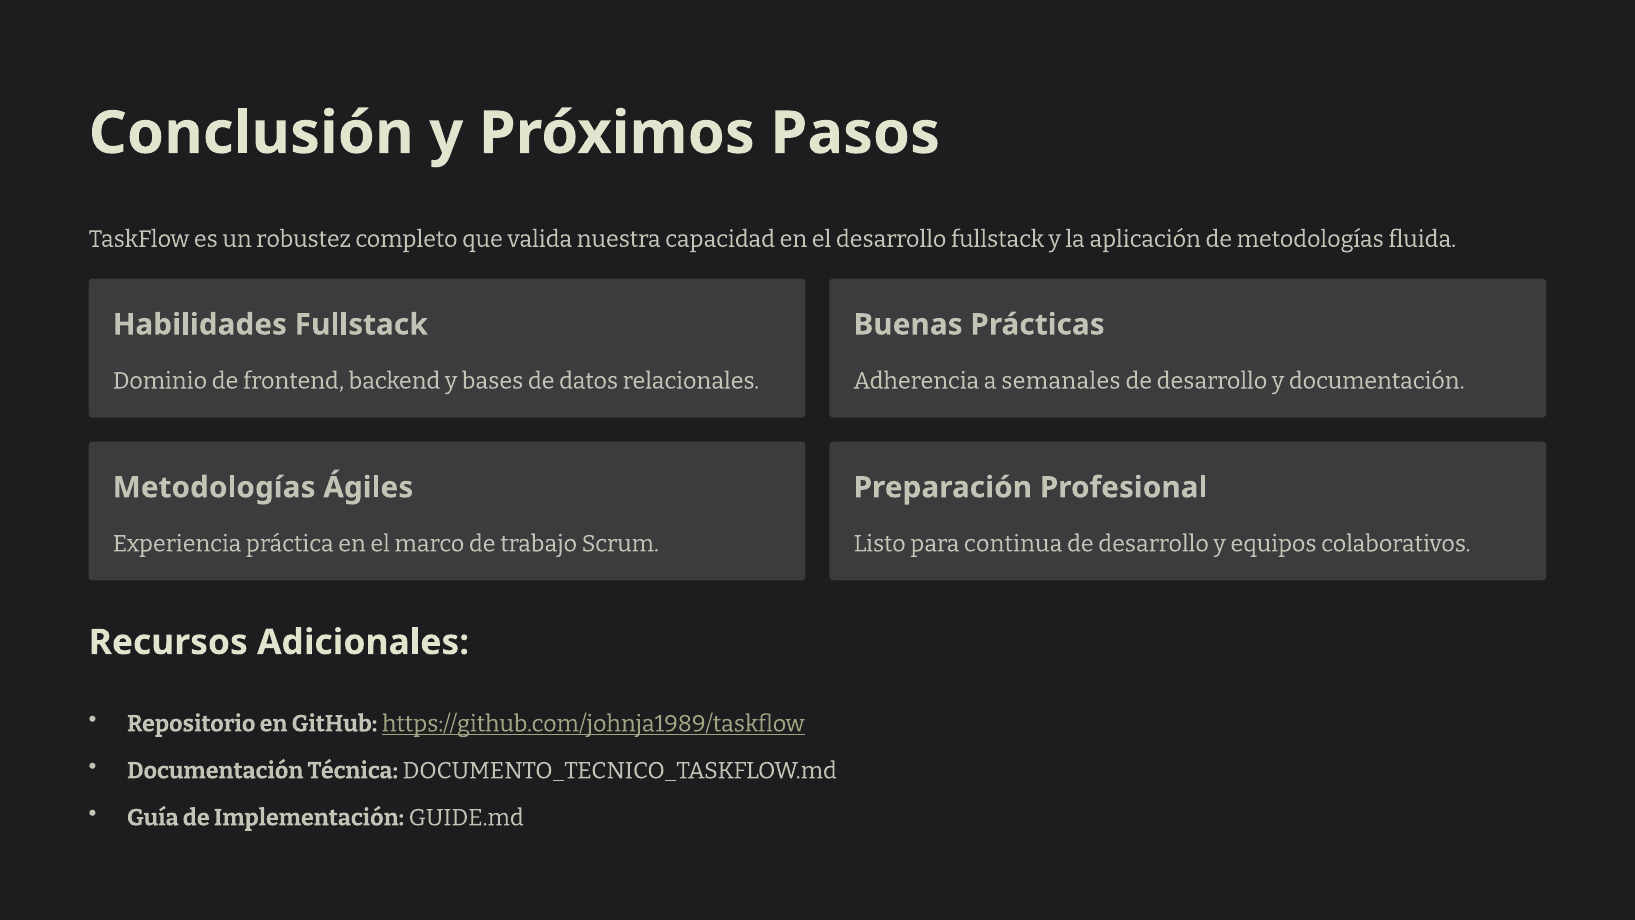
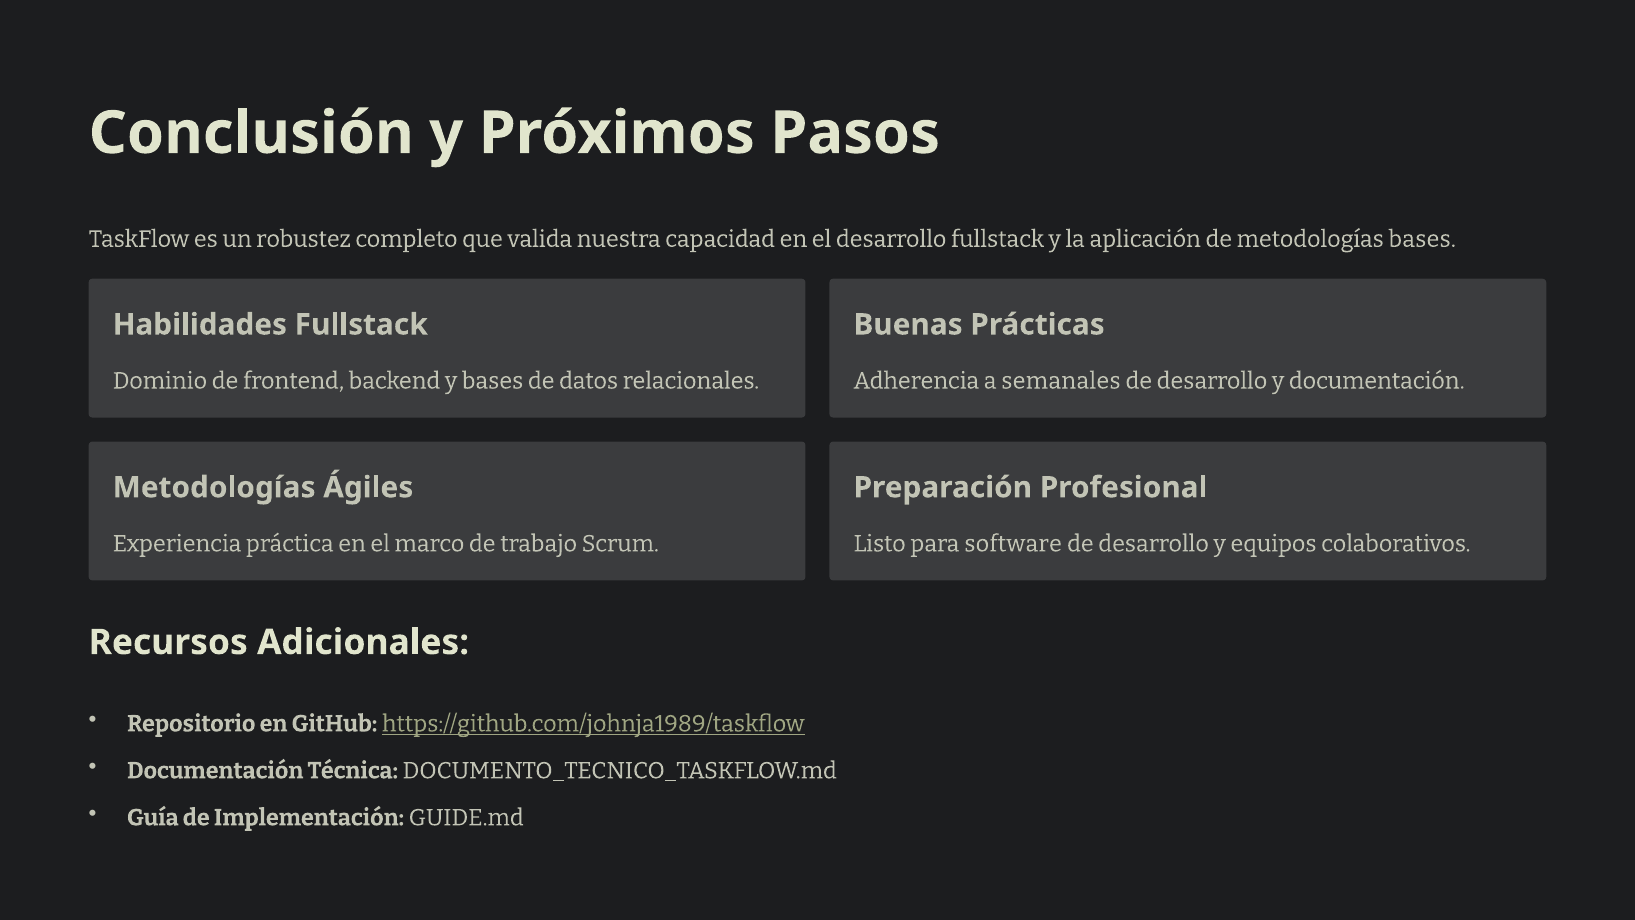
metodologías fluida: fluida -> bases
continua: continua -> software
